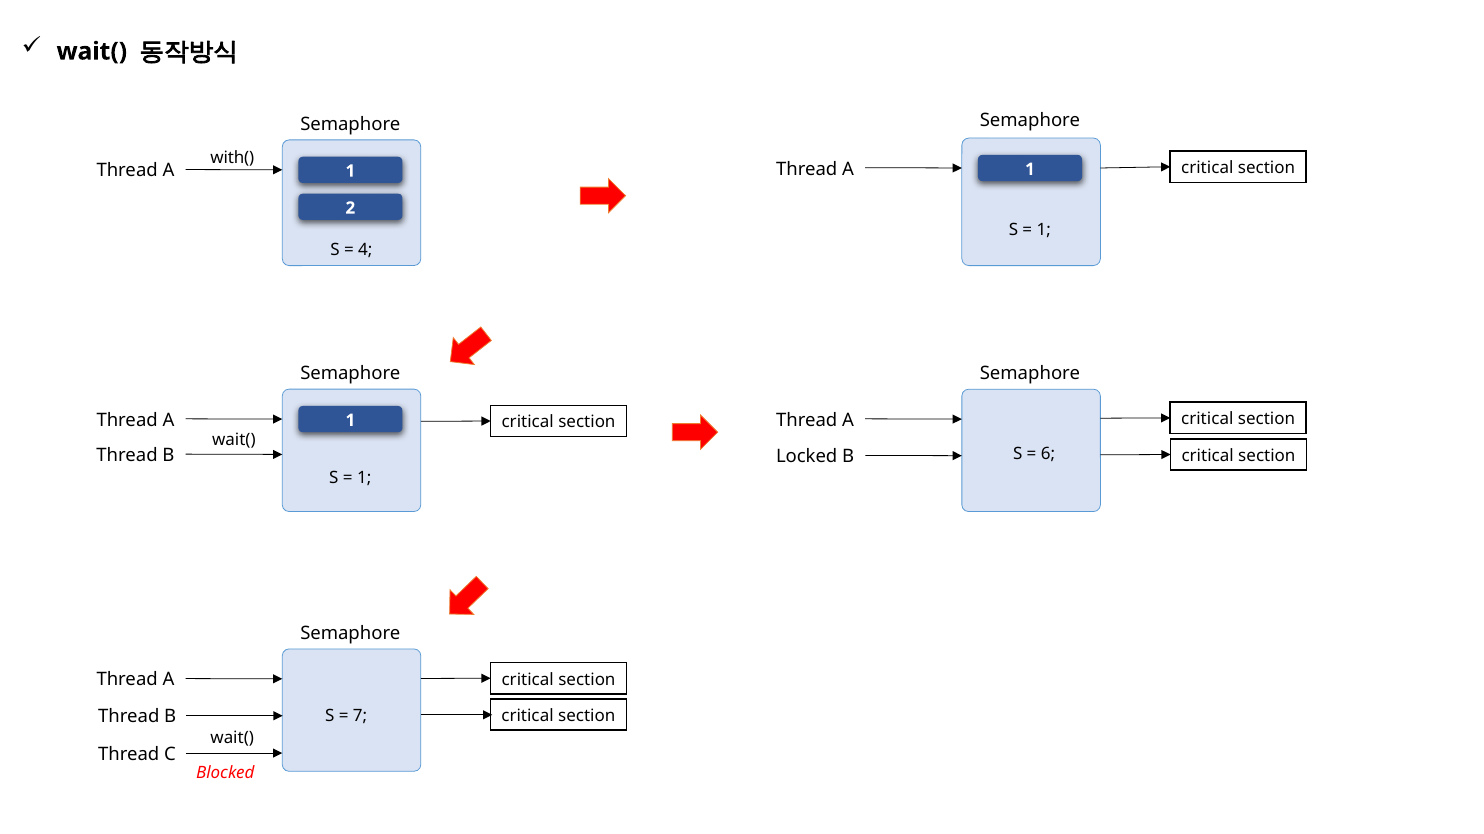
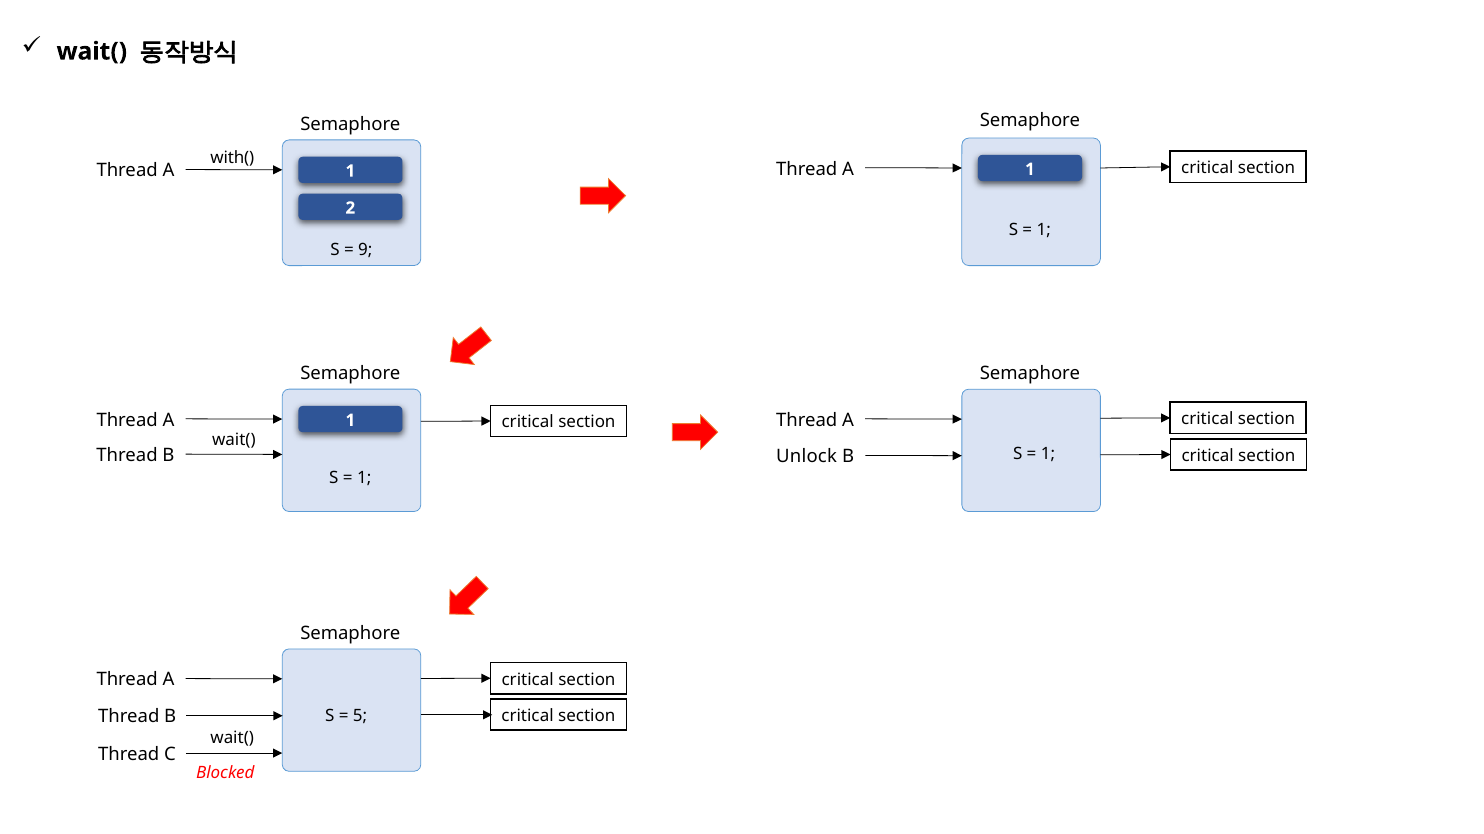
4: 4 -> 9
6 at (1048, 454): 6 -> 1
Locked: Locked -> Unlock
7: 7 -> 5
